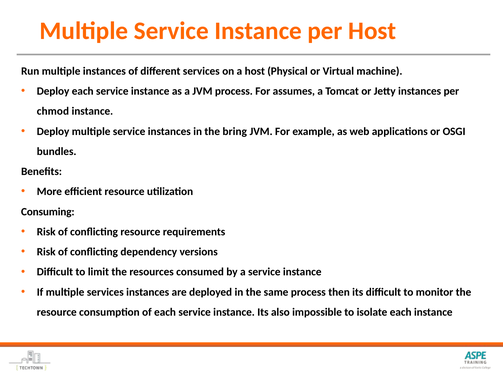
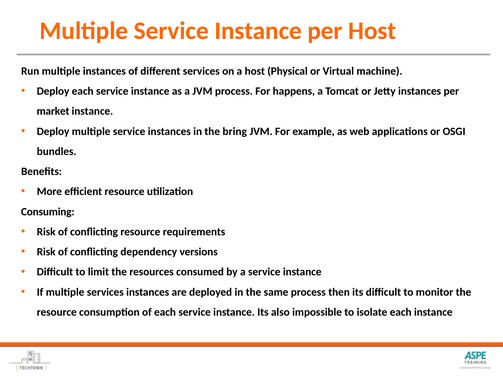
assumes: assumes -> happens
chmod: chmod -> market
